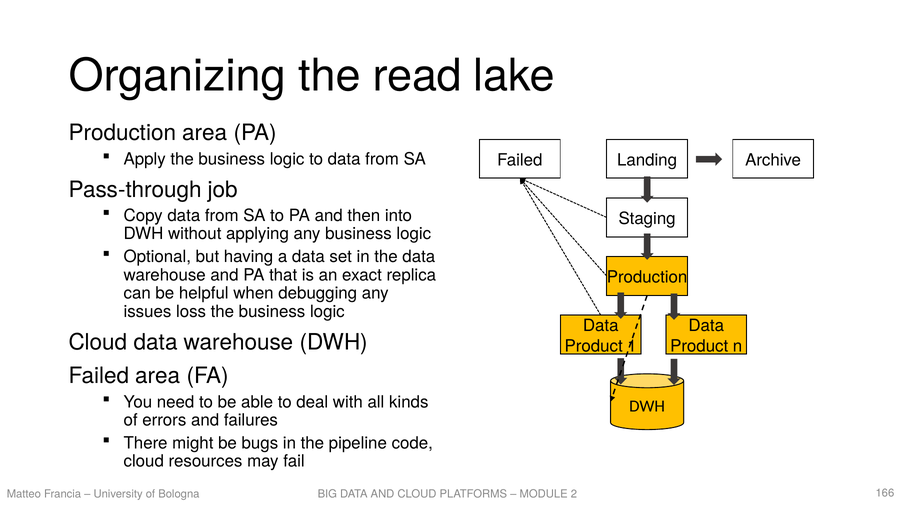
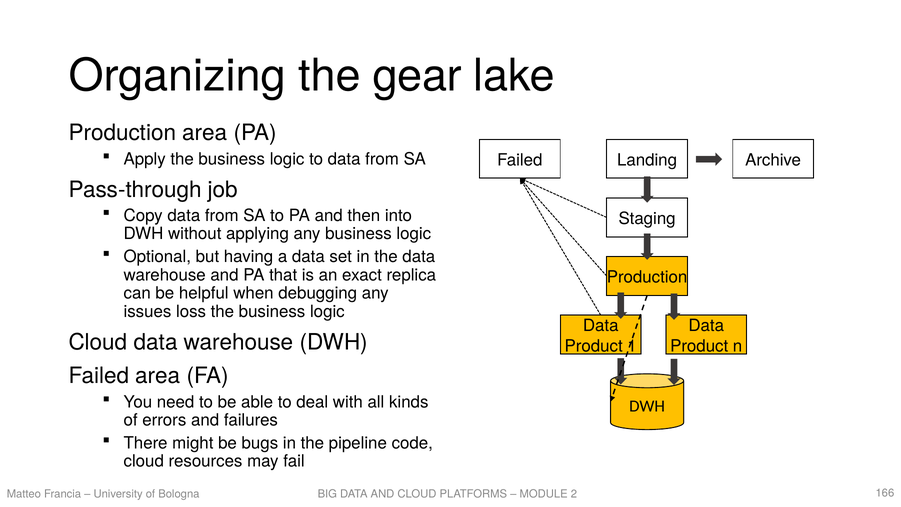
read: read -> gear
